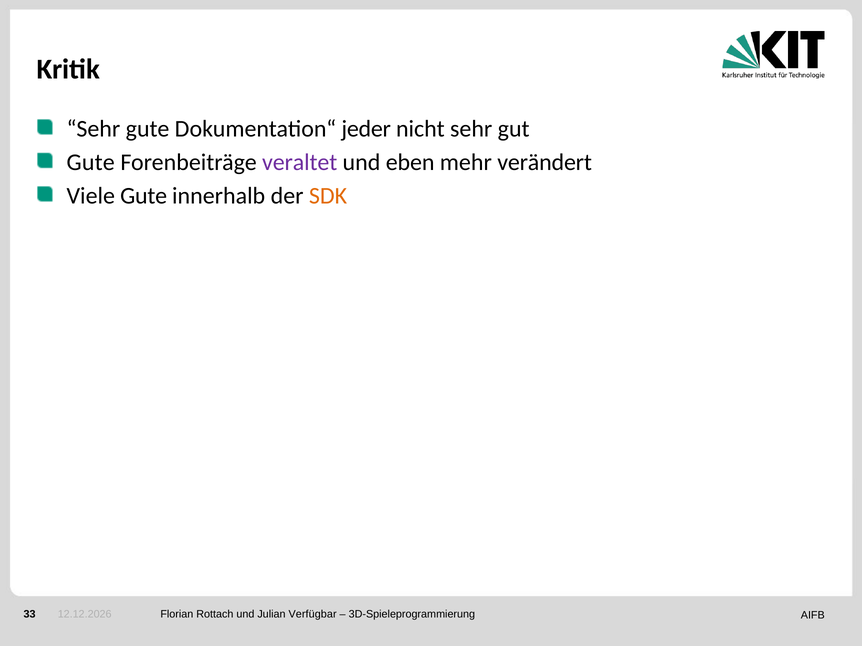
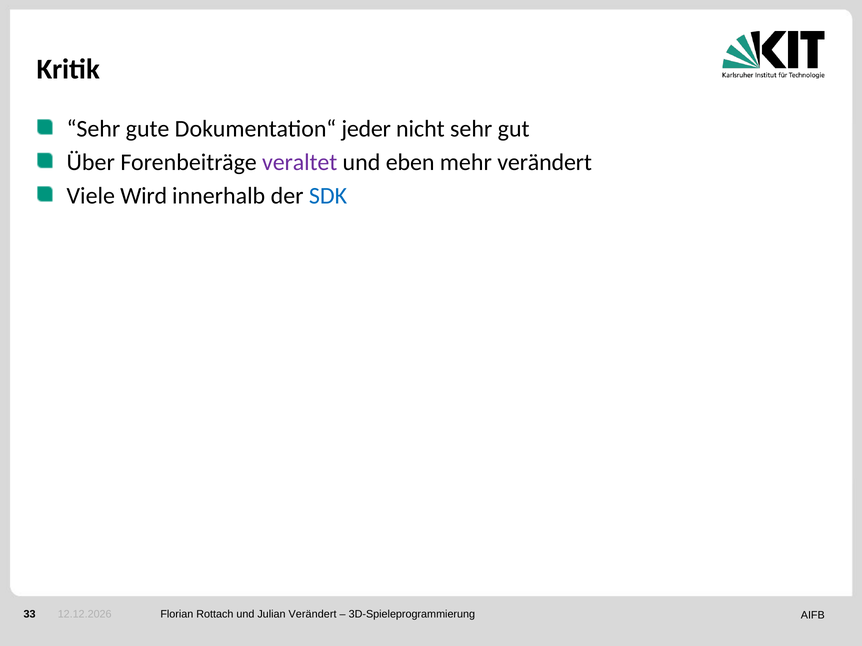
Gute at (91, 163): Gute -> Über
Viele Gute: Gute -> Wird
SDK colour: orange -> blue
Julian Verfügbar: Verfügbar -> Verändert
